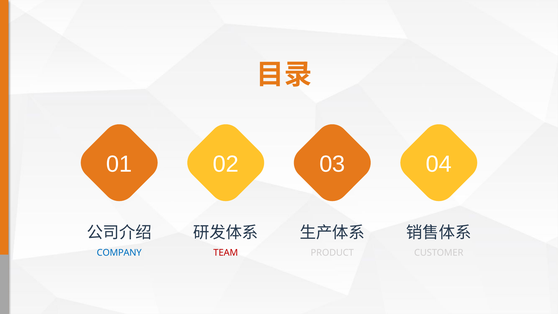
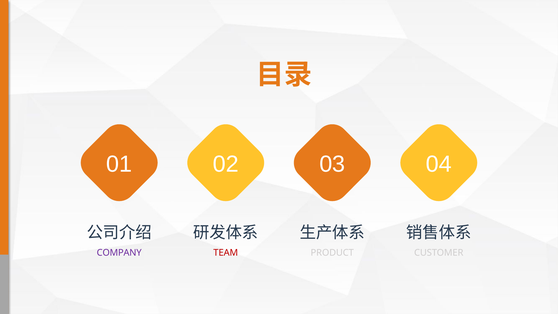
COMPANY colour: blue -> purple
